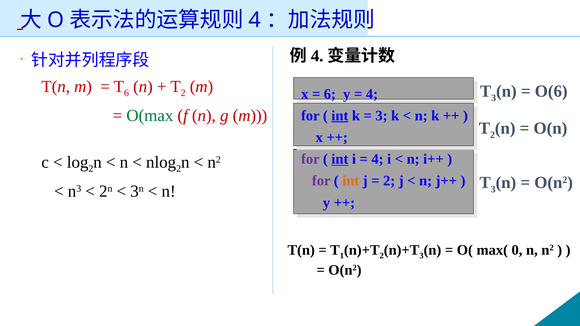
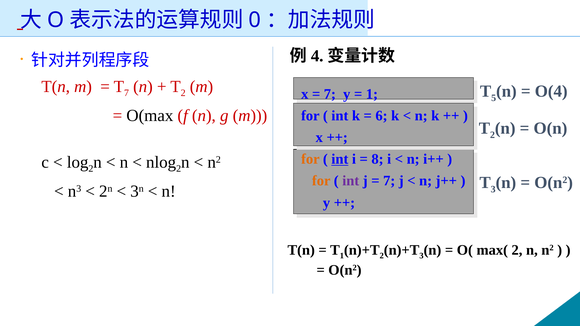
4 at (255, 20): 4 -> 0
6 at (127, 93): 6 -> 7
3 at (494, 98): 3 -> 5
O(6: O(6 -> O(4
6 at (330, 94): 6 -> 7
4 at (372, 94): 4 -> 1
O(max colour: green -> black
int at (340, 116) underline: present -> none
3 at (381, 116): 3 -> 6
for at (310, 159) colour: purple -> orange
4 at (378, 159): 4 -> 8
for at (321, 181) colour: purple -> orange
int at (351, 181) colour: orange -> purple
2 at (389, 181): 2 -> 7
max( 0: 0 -> 2
